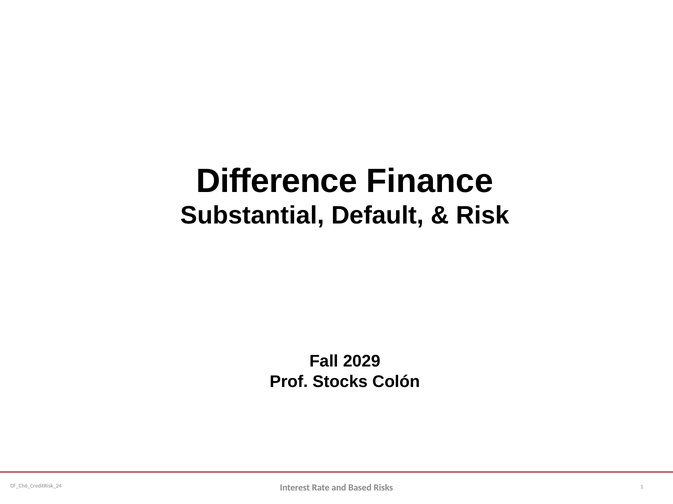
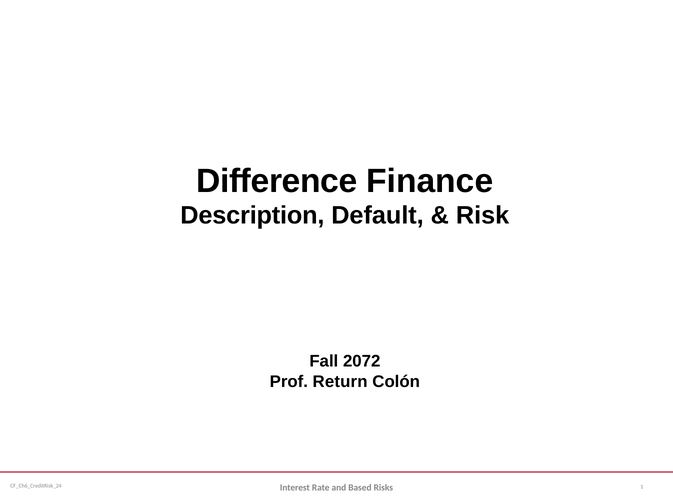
Substantial: Substantial -> Description
2029: 2029 -> 2072
Stocks: Stocks -> Return
